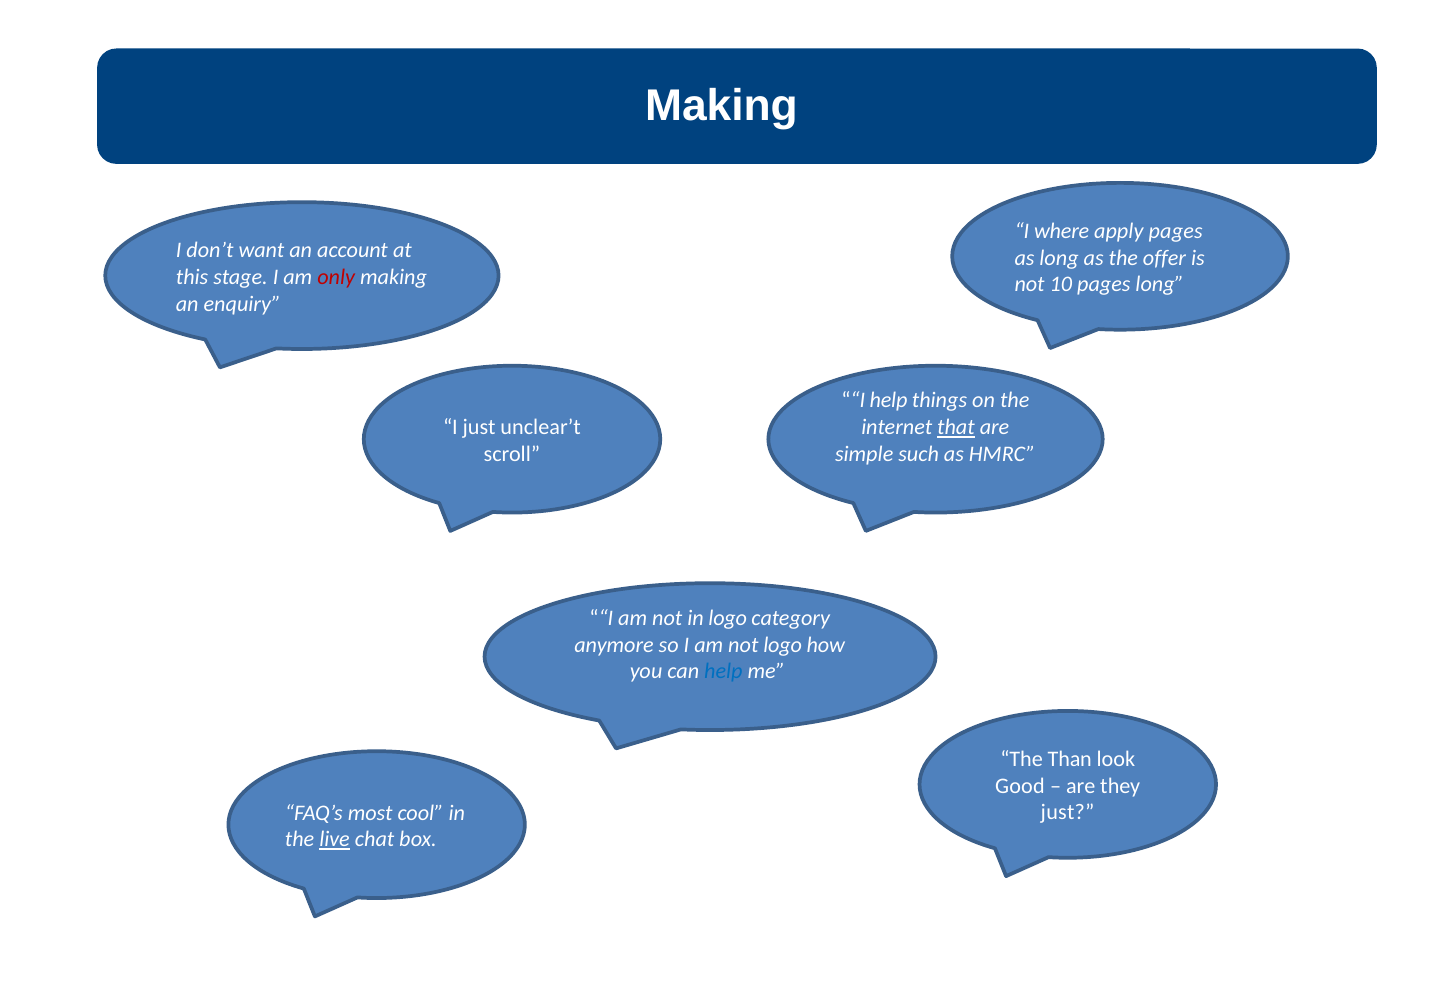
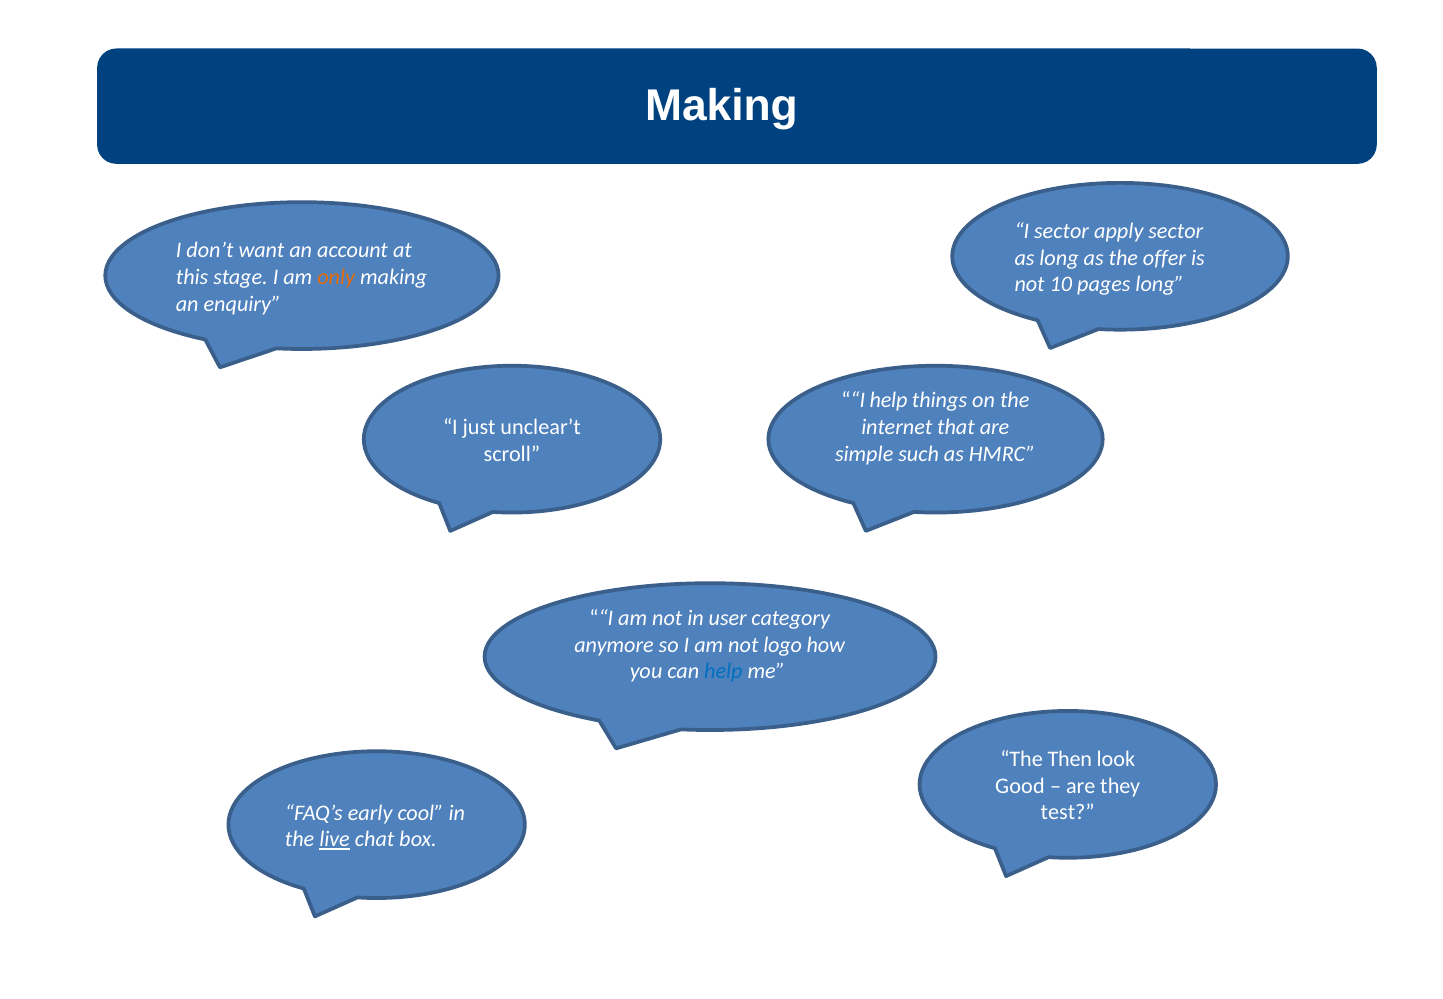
I where: where -> sector
apply pages: pages -> sector
only colour: red -> orange
that underline: present -> none
in logo: logo -> user
Than: Than -> Then
just at (1068, 812): just -> test
most: most -> early
